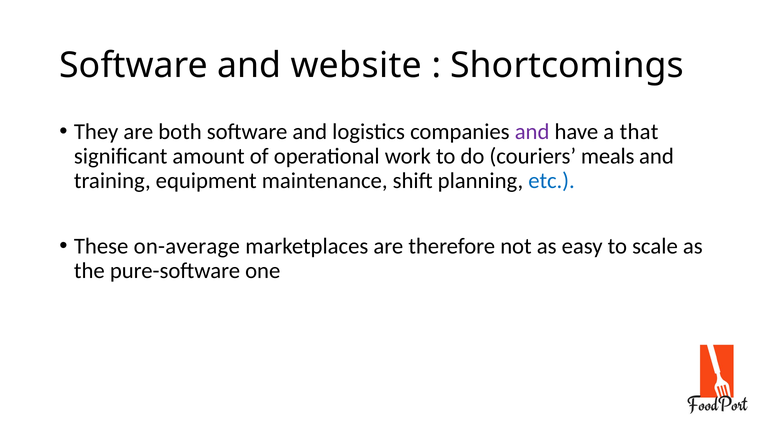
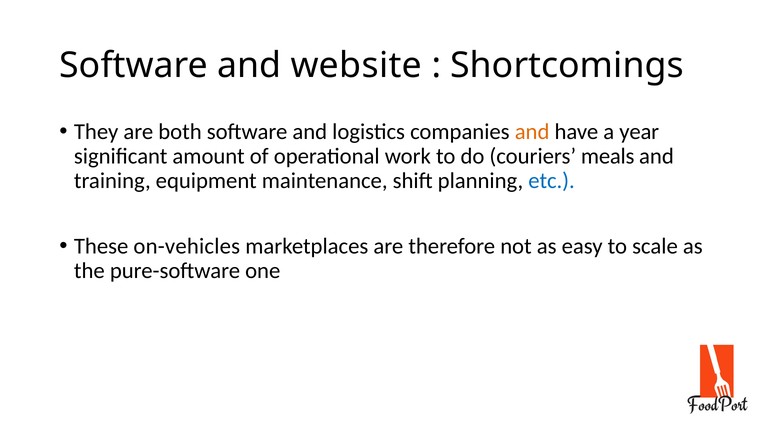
and at (532, 132) colour: purple -> orange
that: that -> year
on-average: on-average -> on-vehicles
